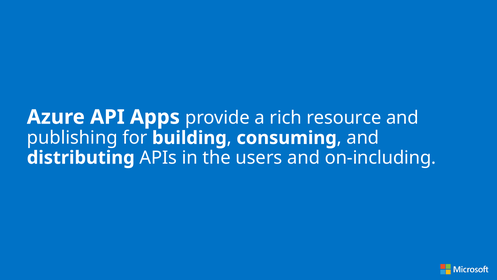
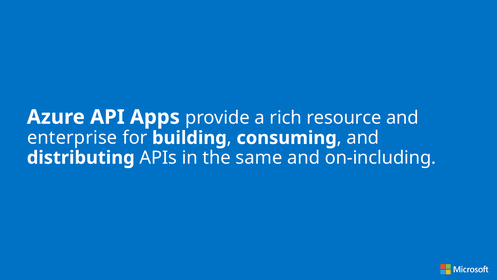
publishing: publishing -> enterprise
users: users -> same
